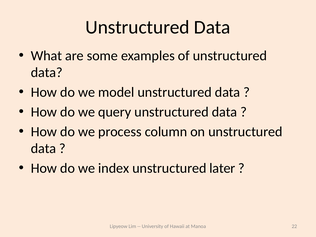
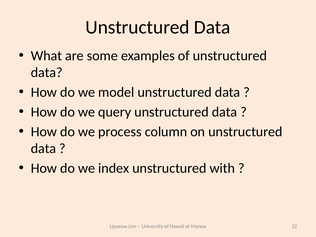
later: later -> with
